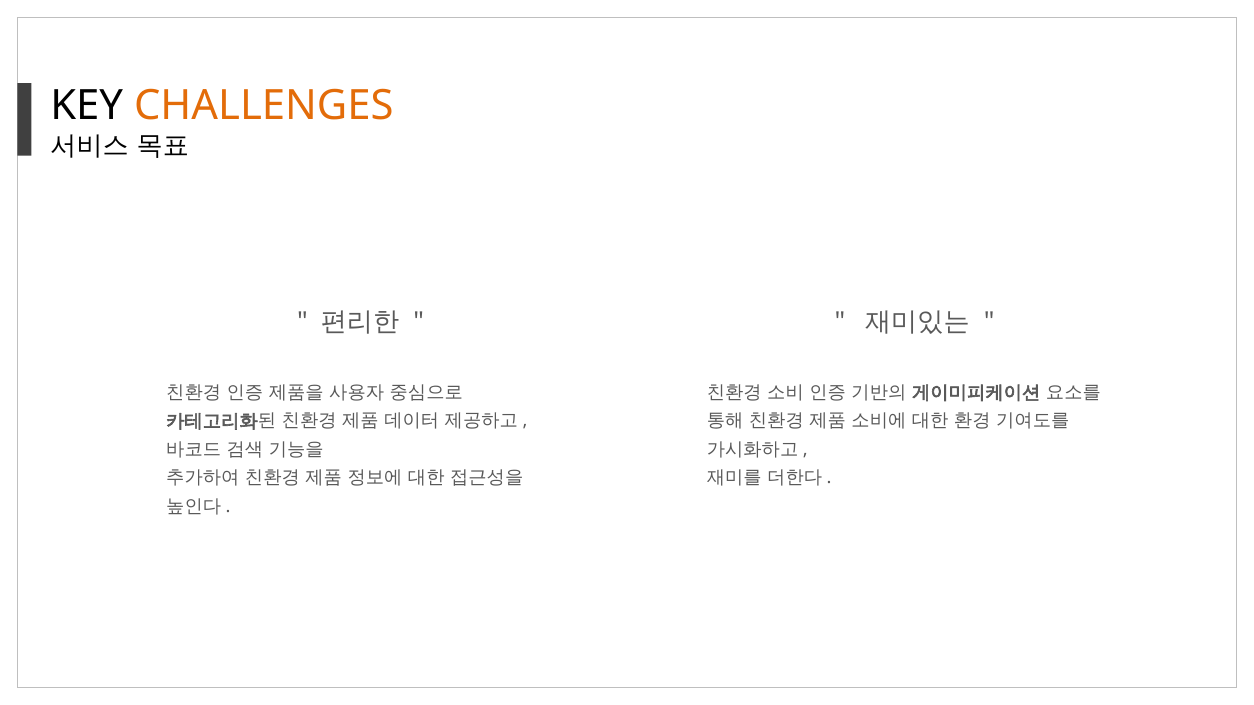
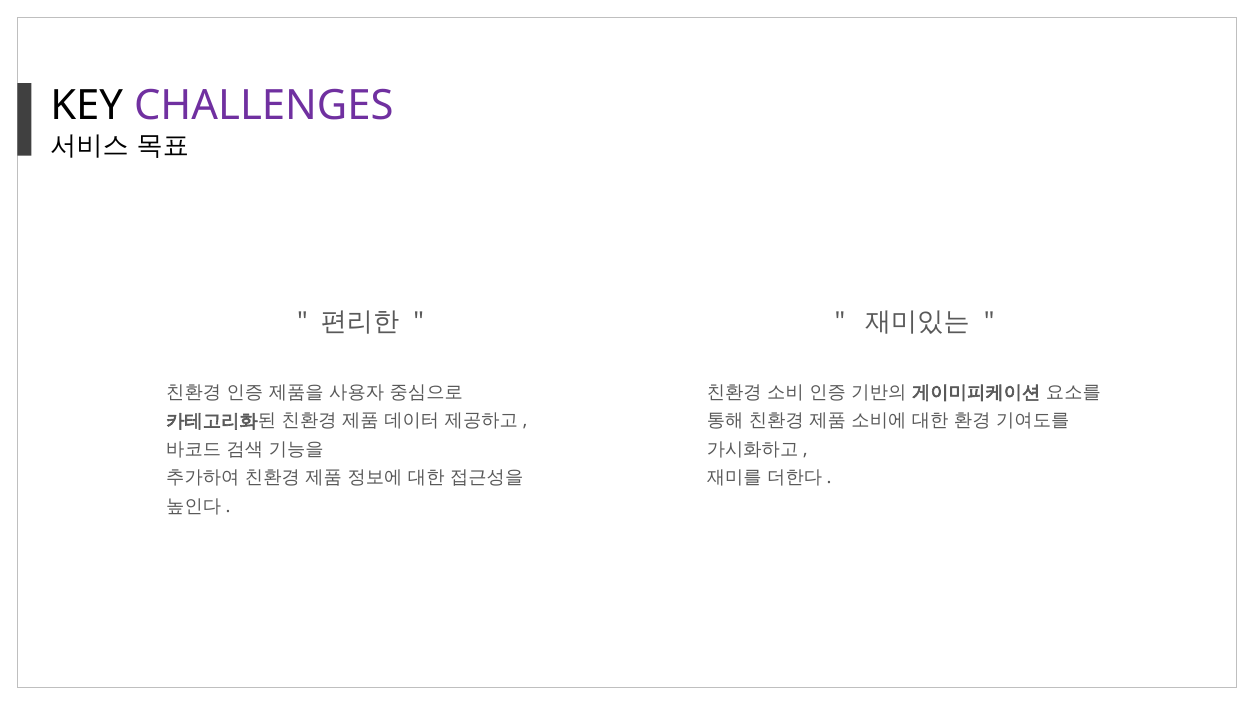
CHALLENGES colour: orange -> purple
